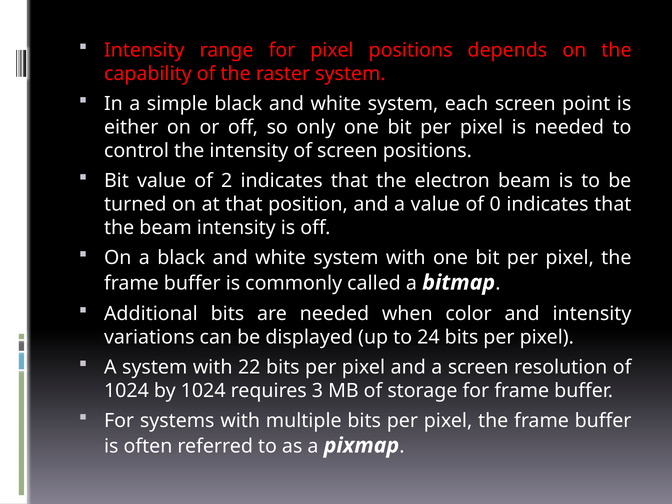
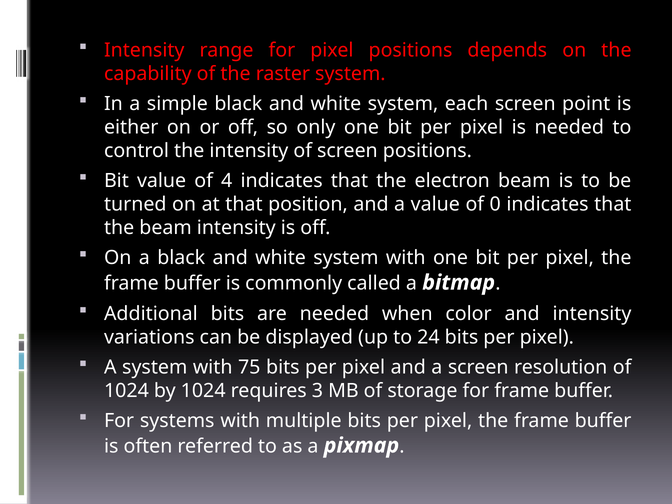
2: 2 -> 4
22: 22 -> 75
